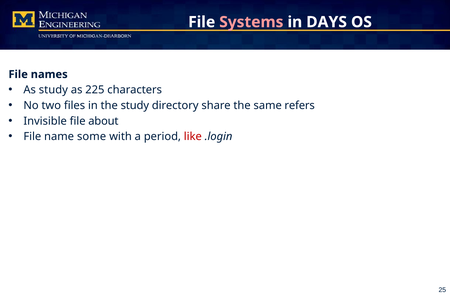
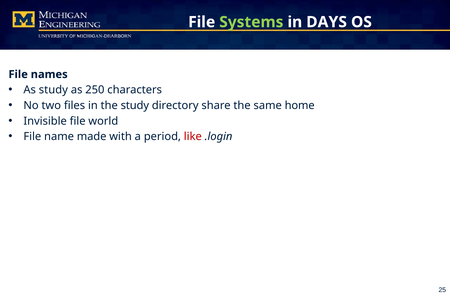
Systems colour: pink -> light green
225: 225 -> 250
refers: refers -> home
about: about -> world
some: some -> made
